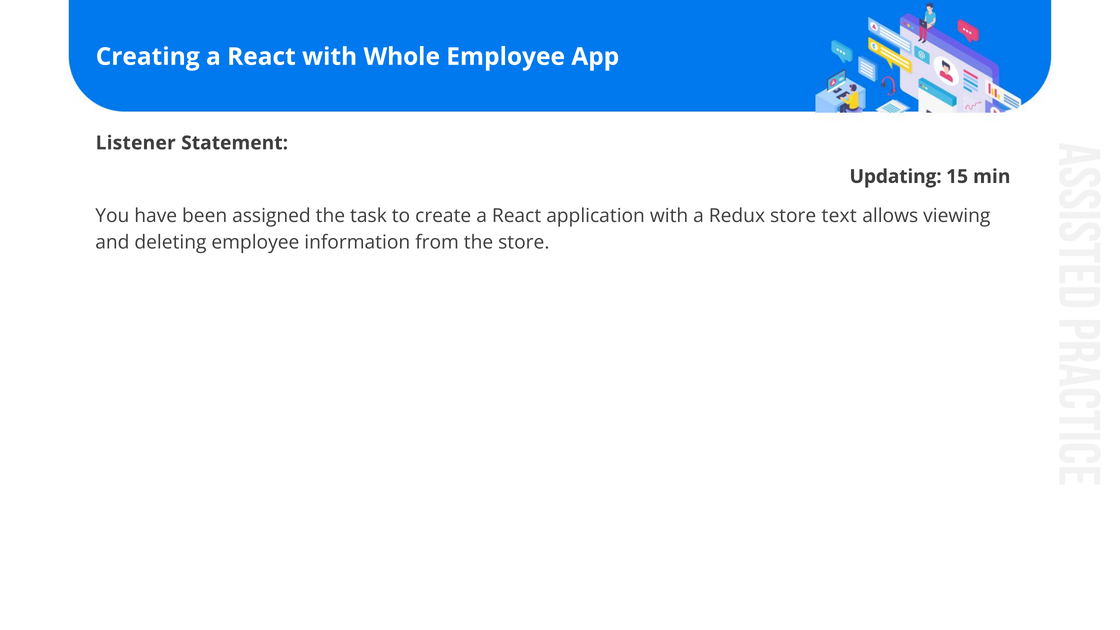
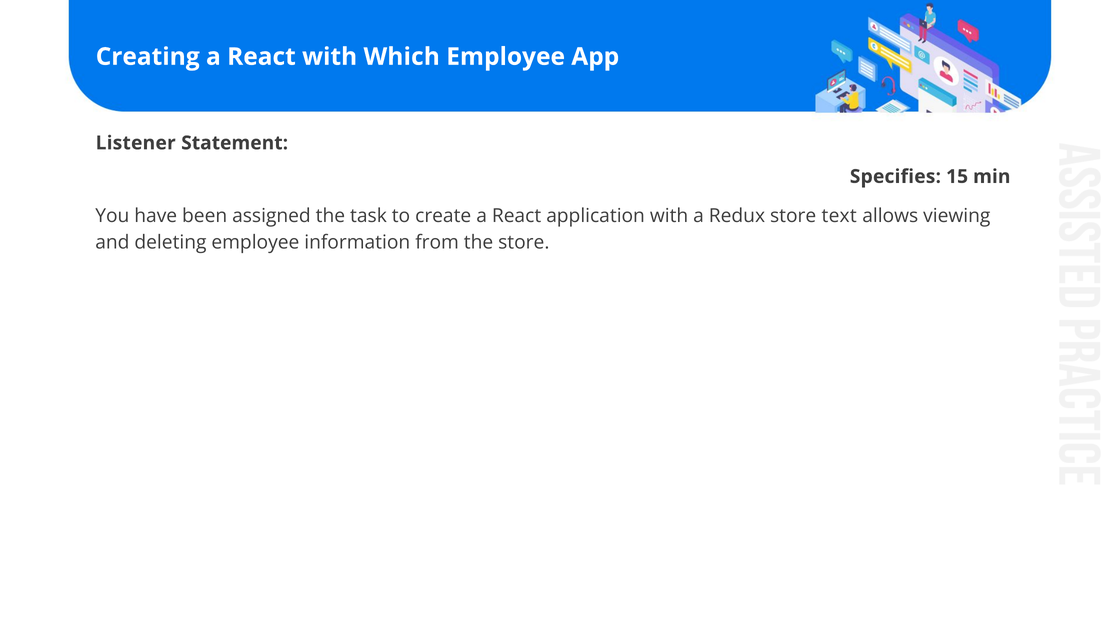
Whole: Whole -> Which
Updating: Updating -> Specifies
